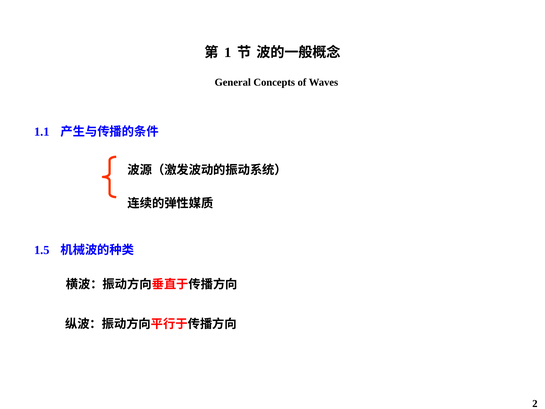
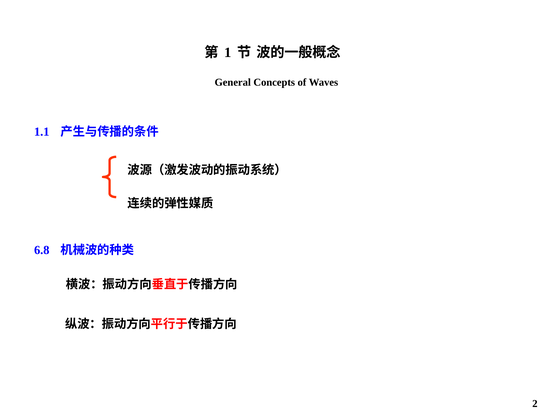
1.5: 1.5 -> 6.8
